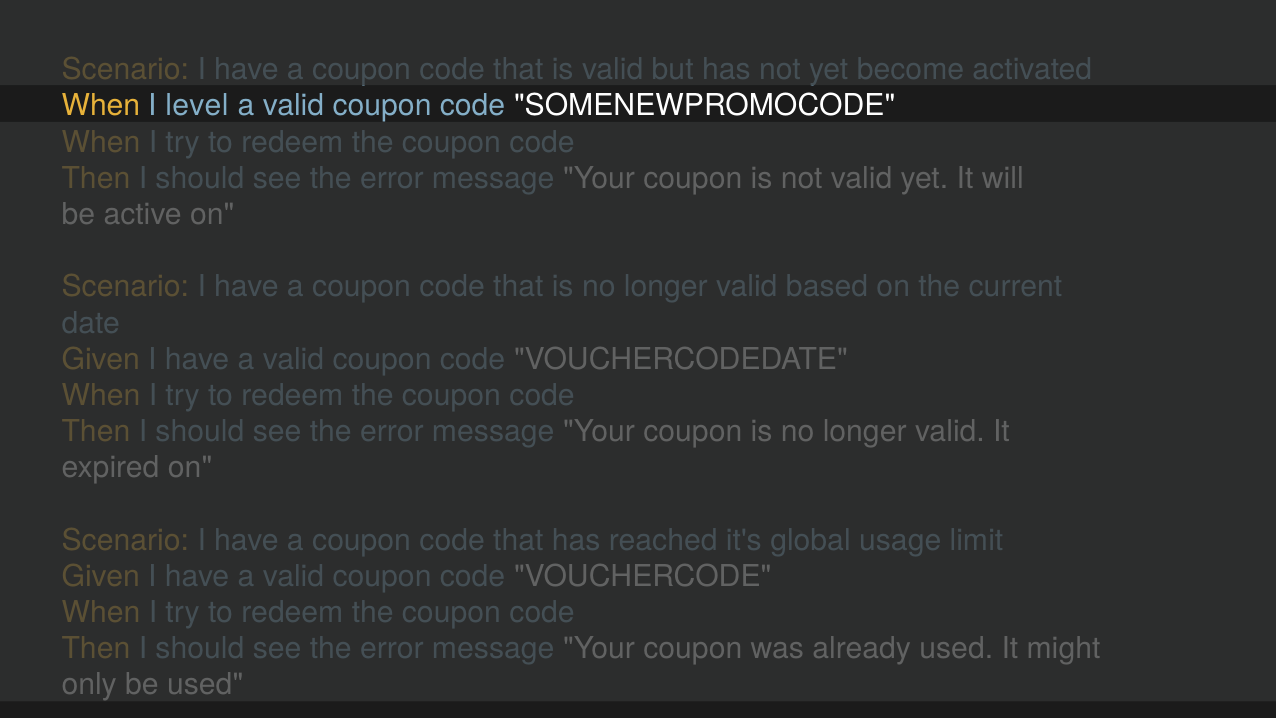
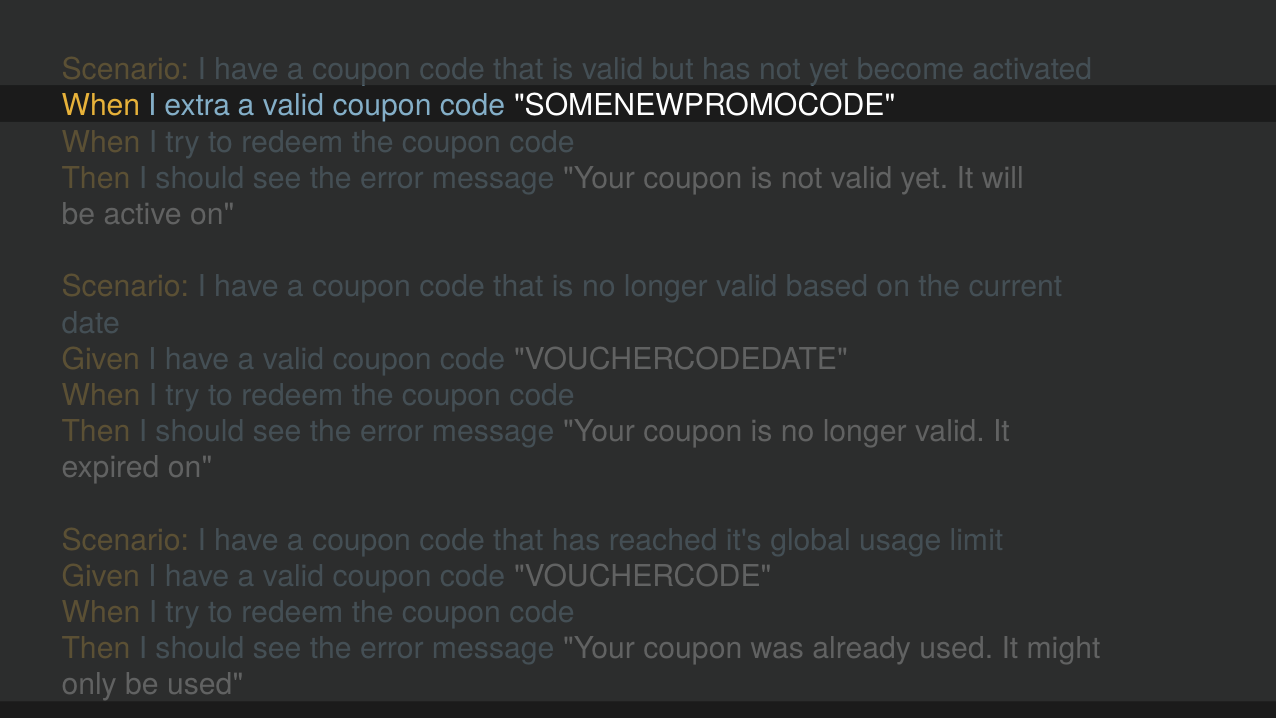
level: level -> extra
